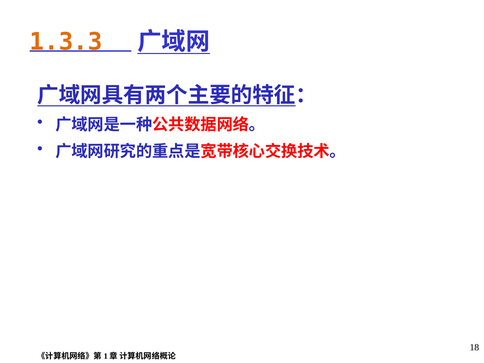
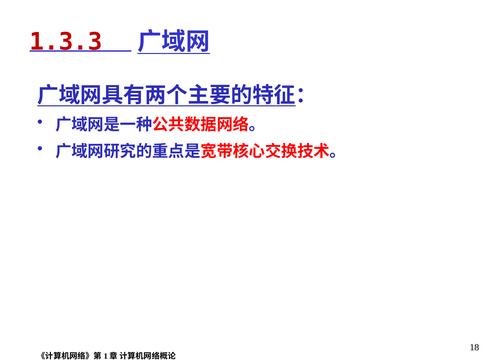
1.3.3 colour: orange -> red
